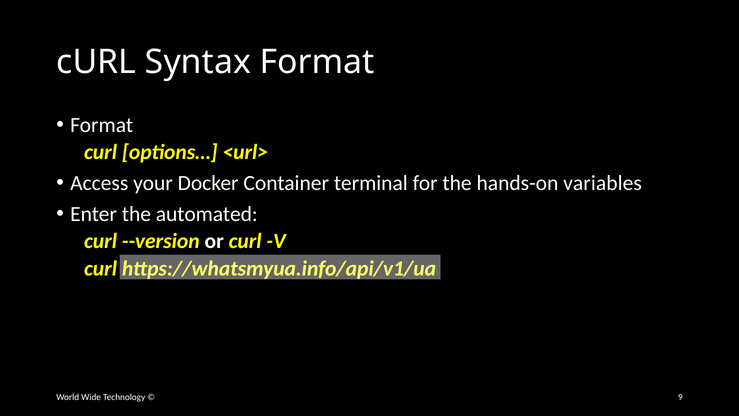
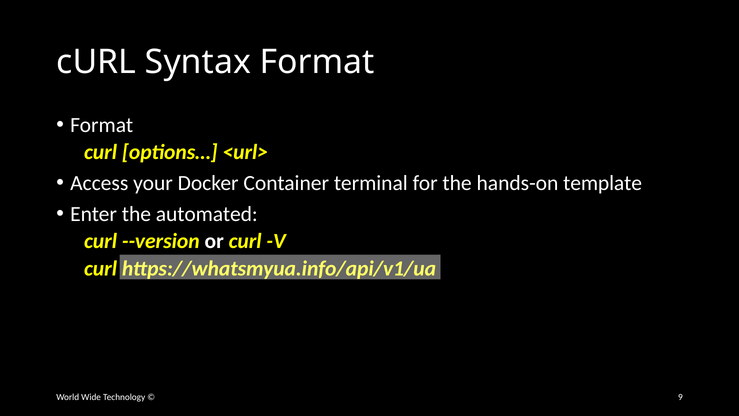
variables: variables -> template
